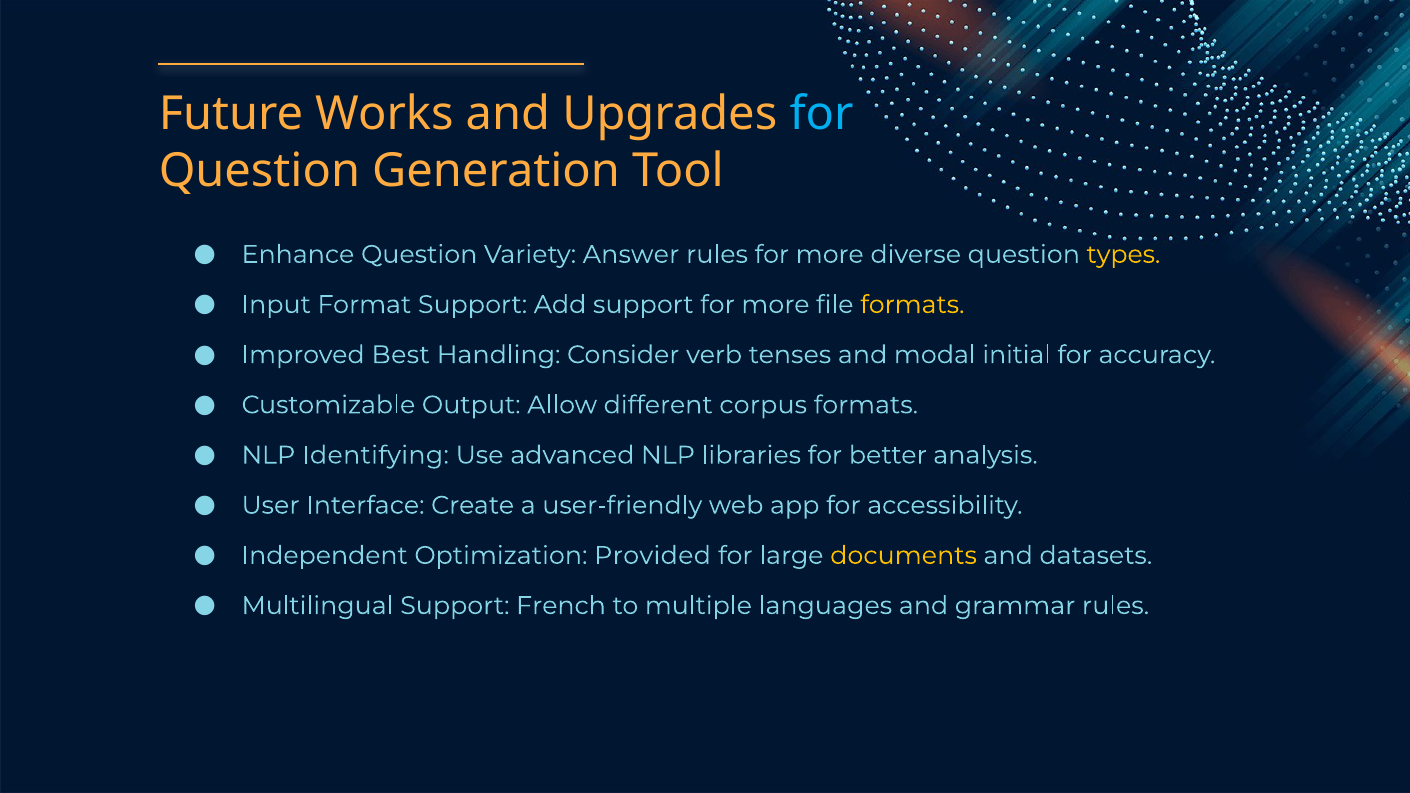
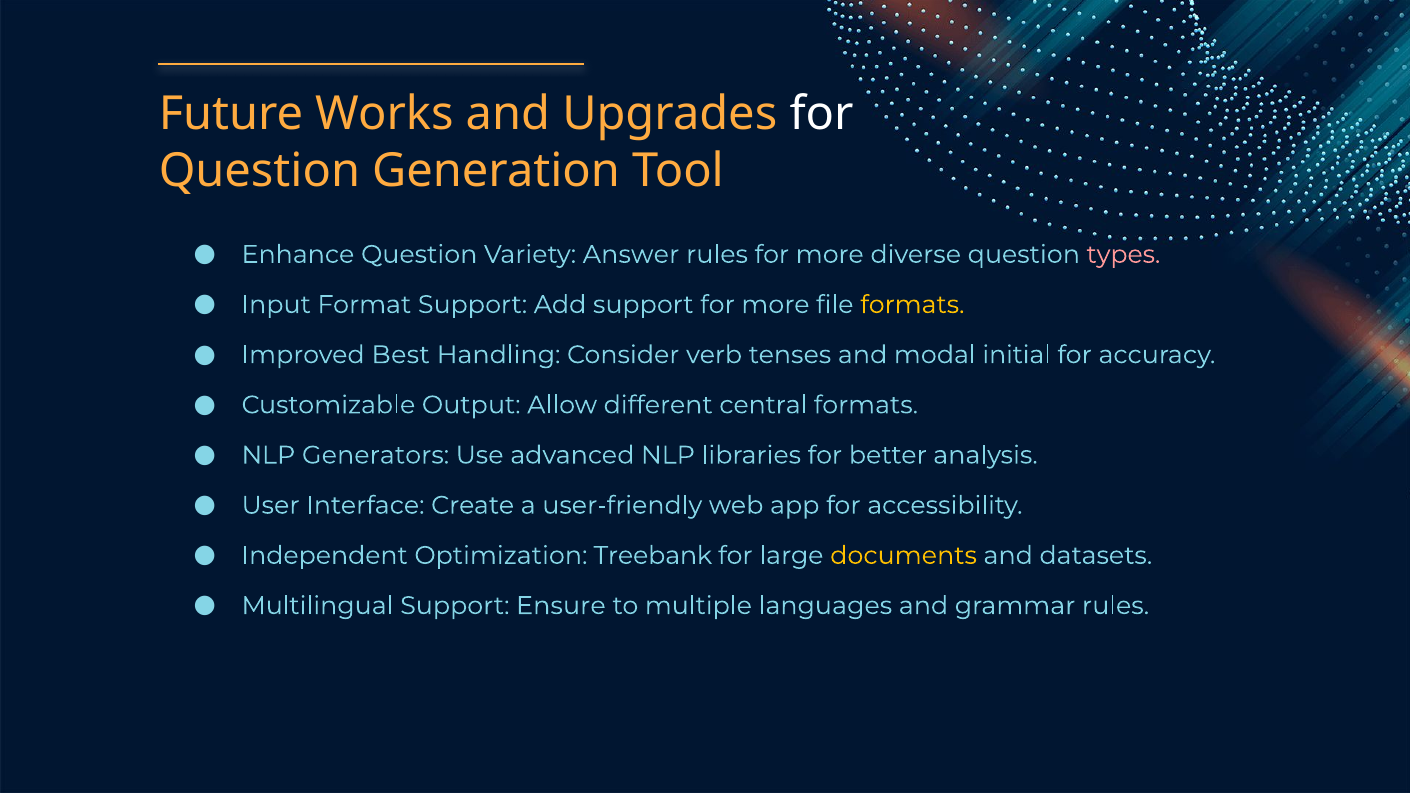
for at (822, 114) colour: light blue -> white
types colour: yellow -> pink
corpus: corpus -> central
Identifying: Identifying -> Generators
Provided: Provided -> Treebank
French: French -> Ensure
